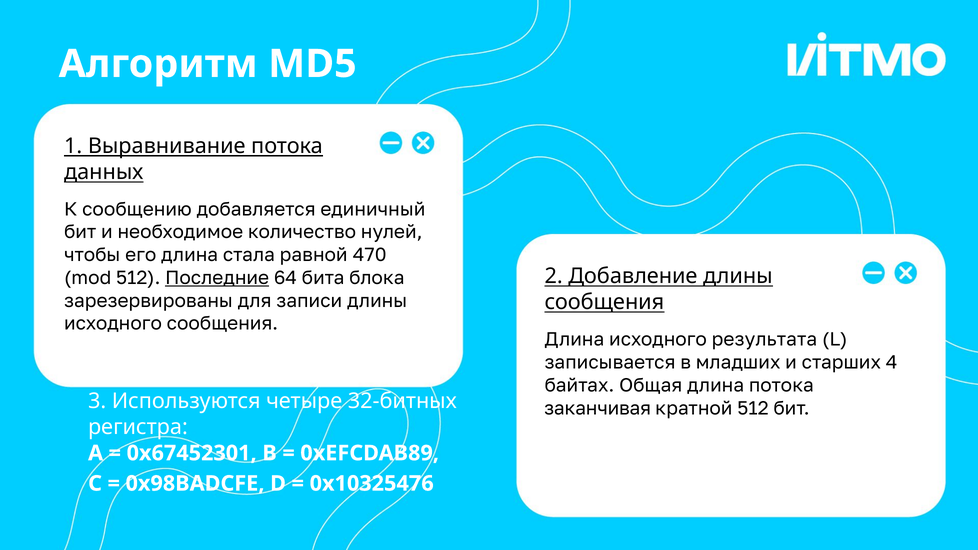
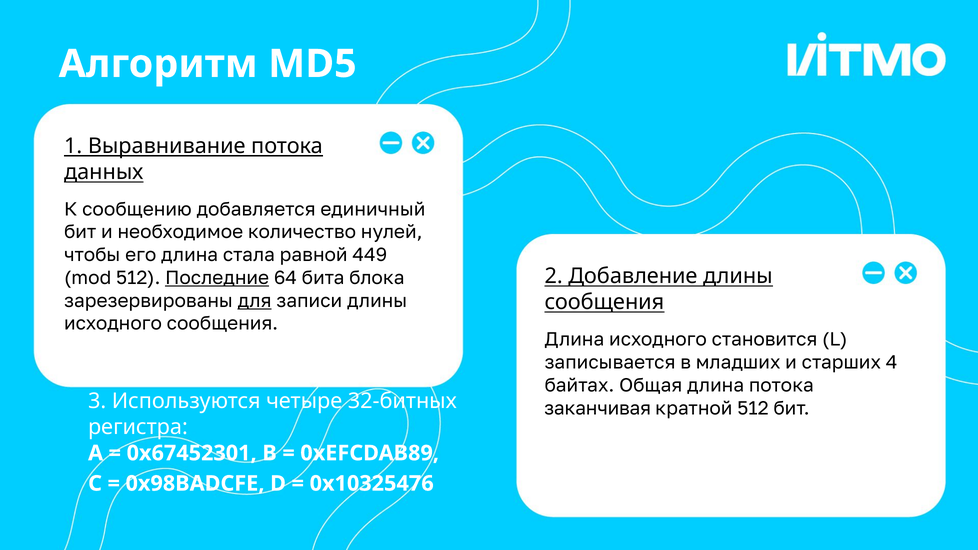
470: 470 -> 449
для underline: none -> present
результата: результата -> становится
